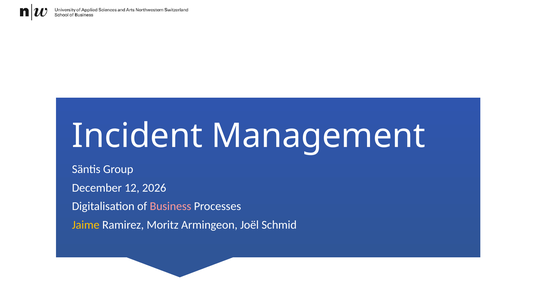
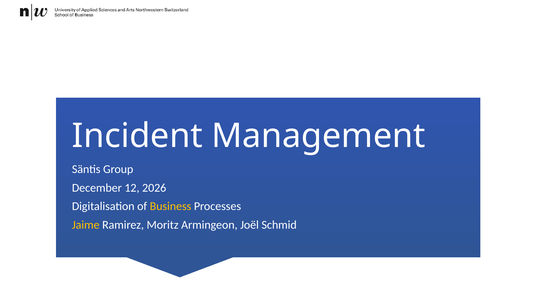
Business colour: pink -> yellow
